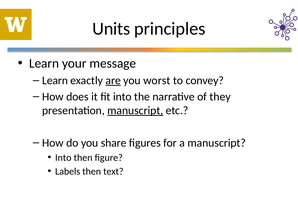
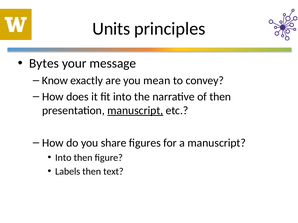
Learn at (44, 64): Learn -> Bytes
Learn at (55, 81): Learn -> Know
are underline: present -> none
worst: worst -> mean
of they: they -> then
